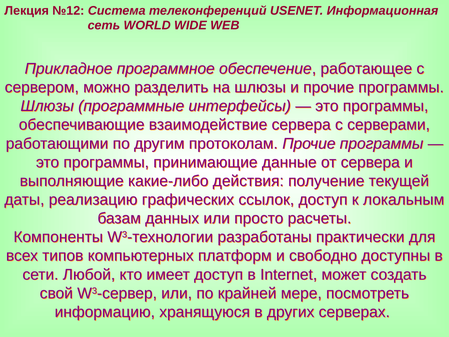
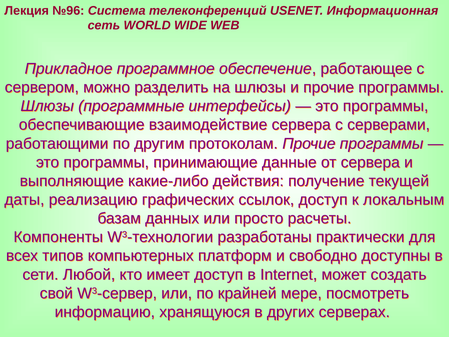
№12: №12 -> №96
